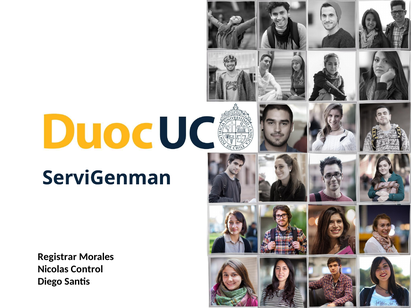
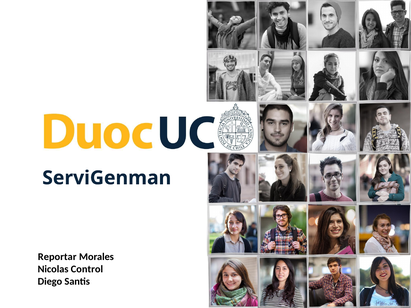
Registrar: Registrar -> Reportar
